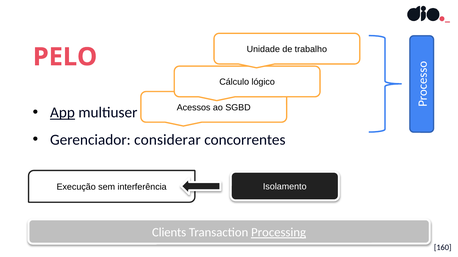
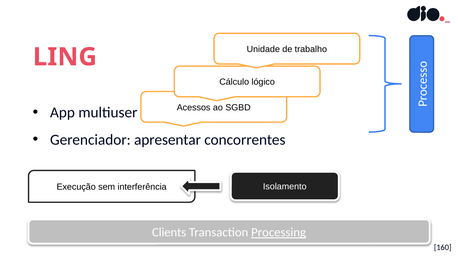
PELO: PELO -> LING
App underline: present -> none
considerar: considerar -> apresentar
